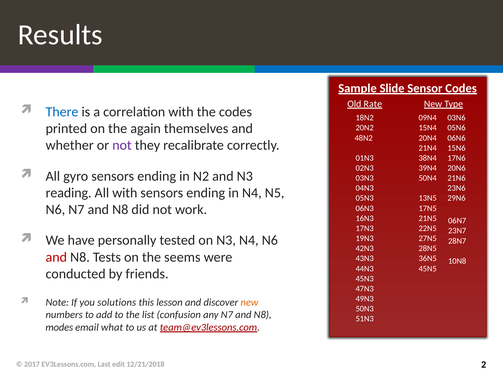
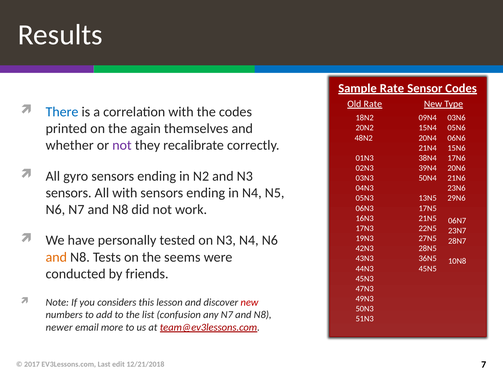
Sample Slide: Slide -> Rate
reading at (69, 193): reading -> sensors
and at (56, 257) colour: red -> orange
solutions: solutions -> considers
new at (249, 302) colour: orange -> red
modes: modes -> newer
what: what -> more
2: 2 -> 7
